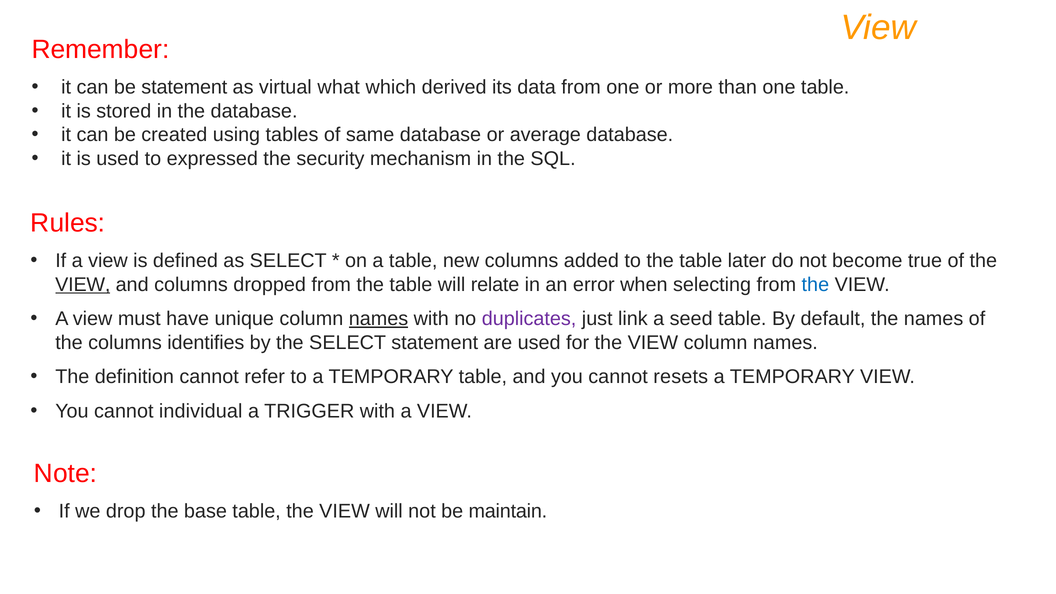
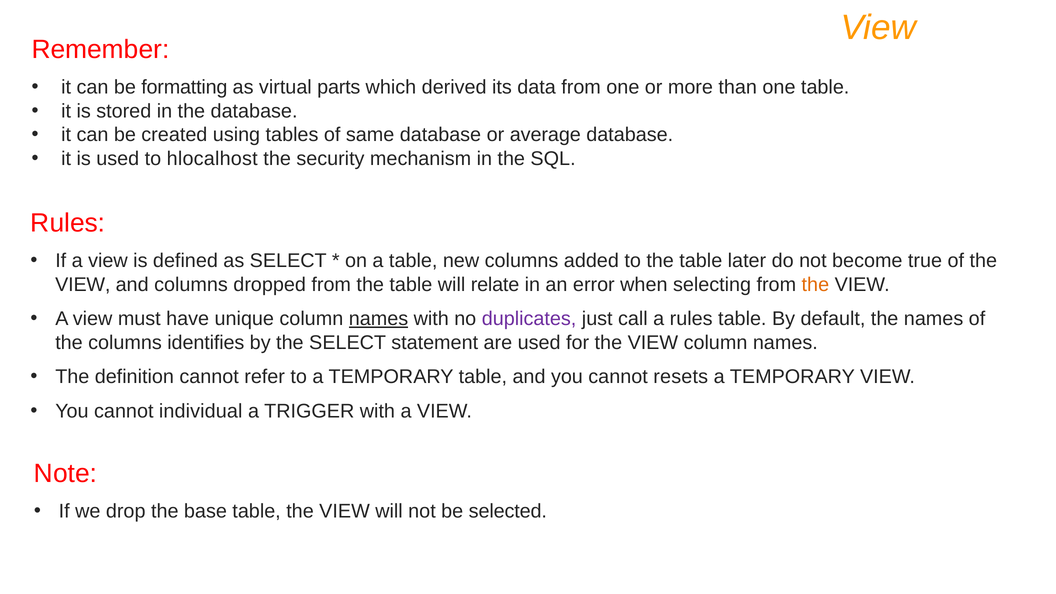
be statement: statement -> formatting
what: what -> parts
expressed: expressed -> hlocalhost
VIEW at (83, 285) underline: present -> none
the at (815, 285) colour: blue -> orange
link: link -> call
a seed: seed -> rules
maintain: maintain -> selected
